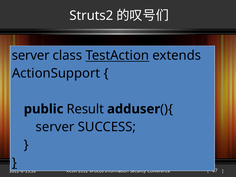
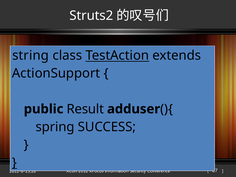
server at (31, 55): server -> string
server at (55, 127): server -> spring
